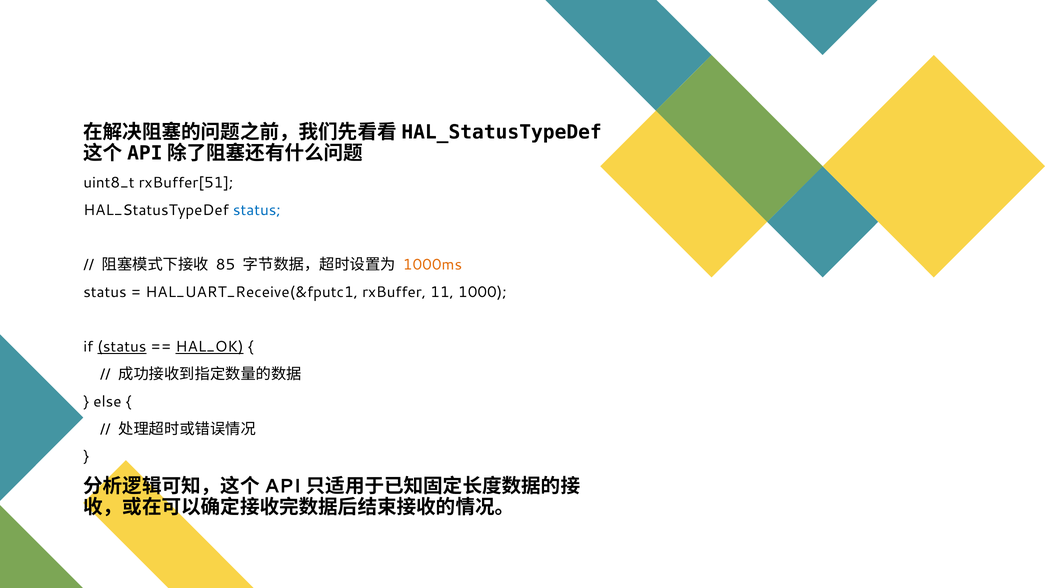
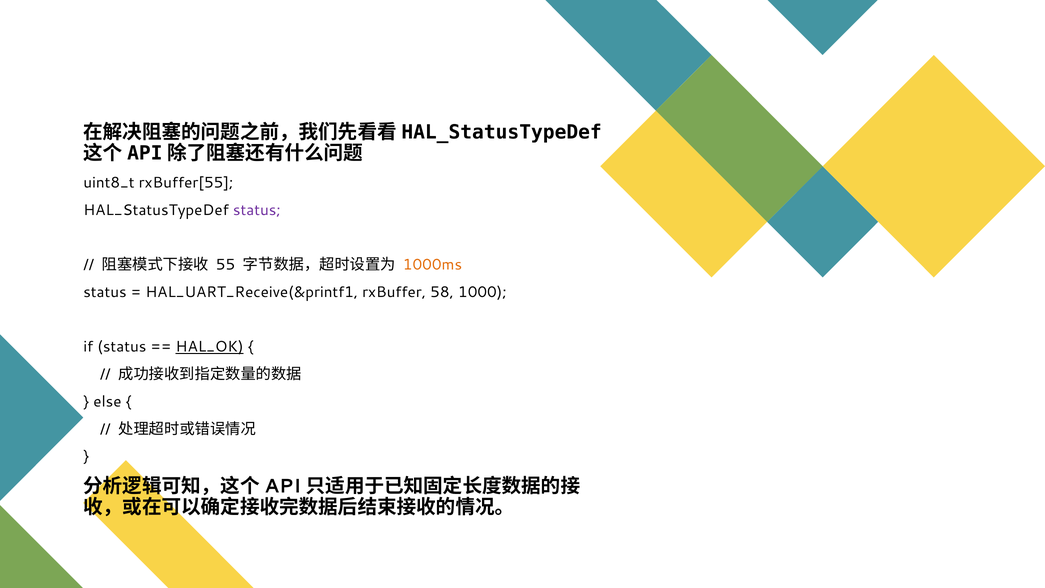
rxBuffer[51: rxBuffer[51 -> rxBuffer[55
status at (257, 210) colour: blue -> purple
85: 85 -> 55
HAL_UART_Receive(&fputc1: HAL_UART_Receive(&fputc1 -> HAL_UART_Receive(&printf1
11: 11 -> 58
status at (122, 347) underline: present -> none
